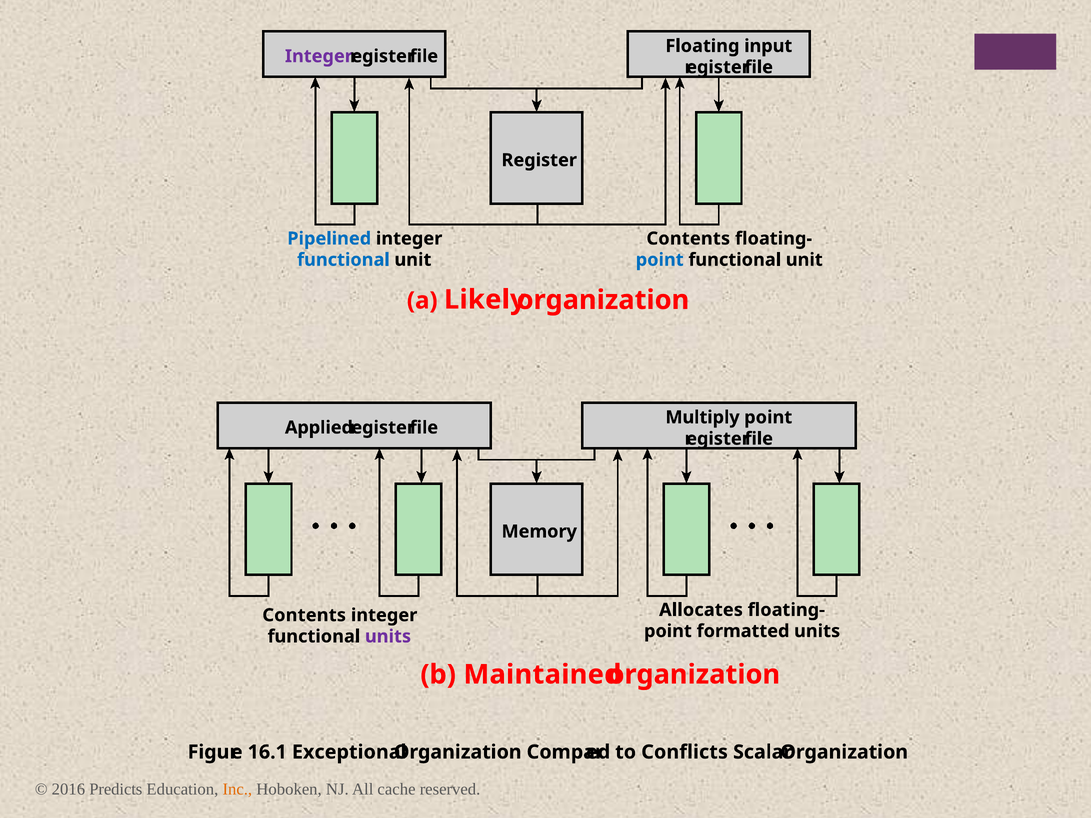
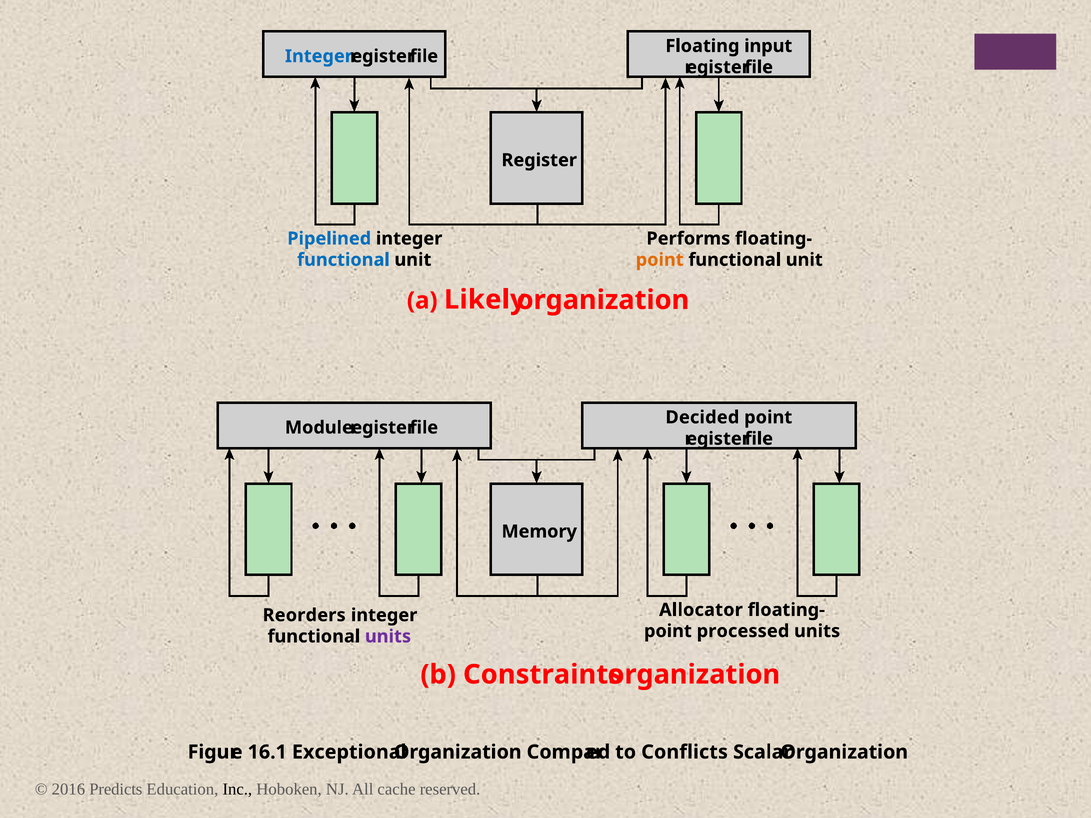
Integer at (319, 56) colour: purple -> blue
Contents at (688, 239): Contents -> Performs
point at (660, 260) colour: blue -> orange
Multiply: Multiply -> Decided
Applied: Applied -> Module
Allocates: Allocates -> Allocator
Contents at (304, 615): Contents -> Reorders
formatted: formatted -> processed
Maintained: Maintained -> Constraints
Inc colour: orange -> black
